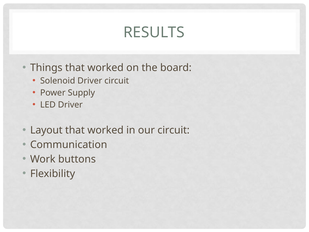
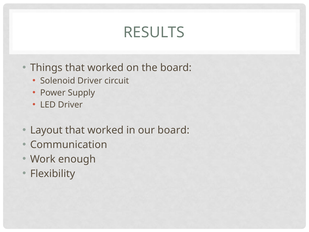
our circuit: circuit -> board
buttons: buttons -> enough
